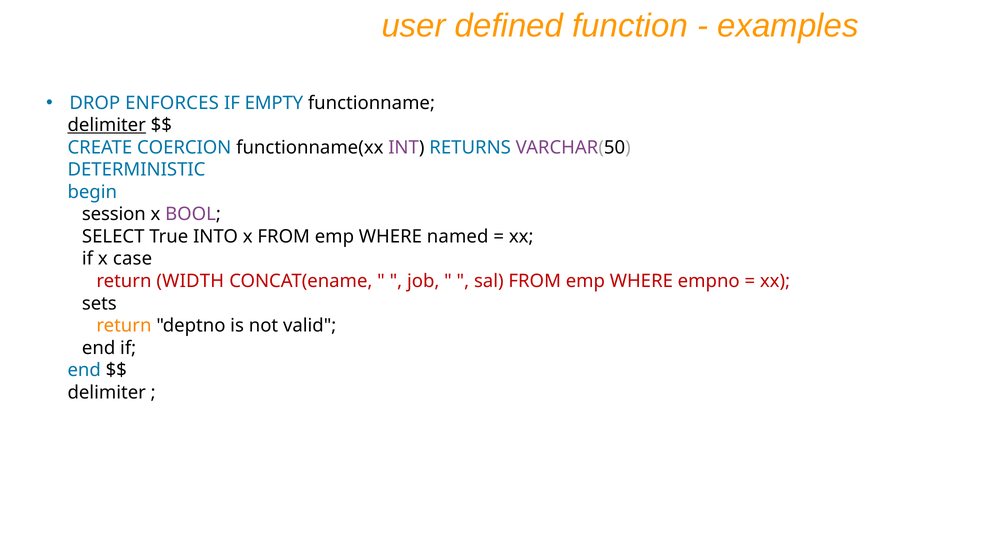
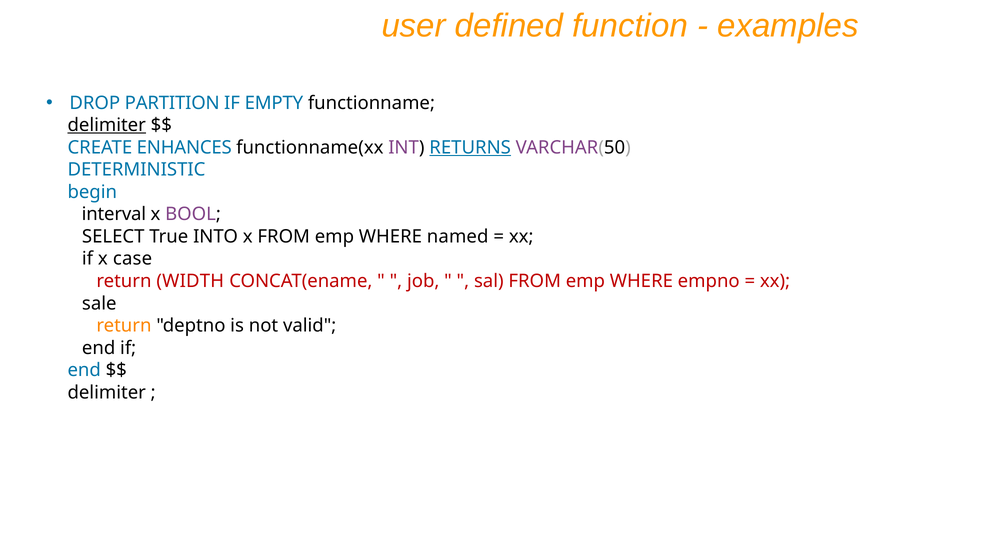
ENFORCES: ENFORCES -> PARTITION
COERCION: COERCION -> ENHANCES
RETURNS underline: none -> present
session: session -> interval
sets: sets -> sale
